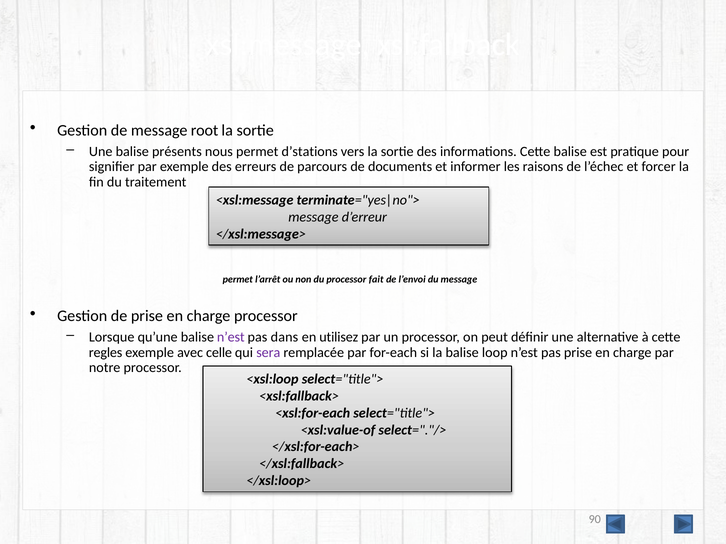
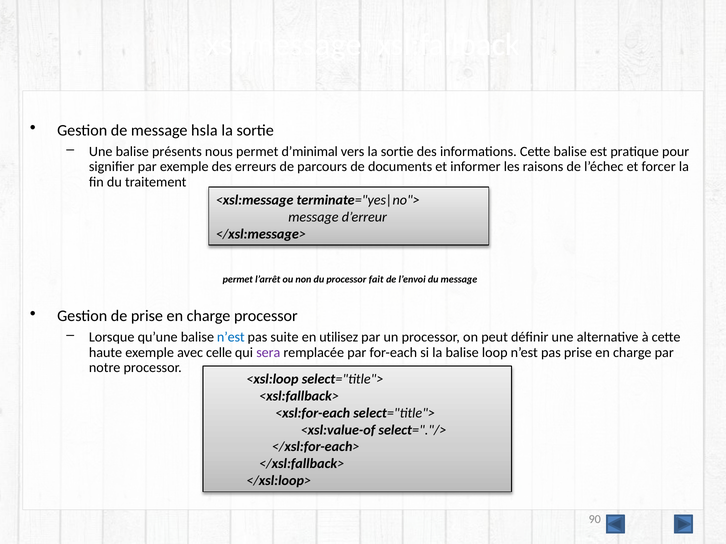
root: root -> hsla
d’stations: d’stations -> d’minimal
n’est at (231, 338) colour: purple -> blue
dans: dans -> suite
regles: regles -> haute
